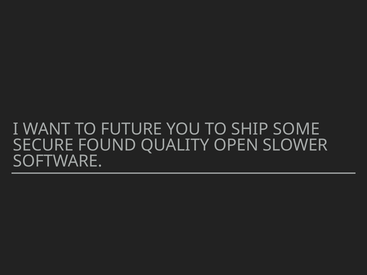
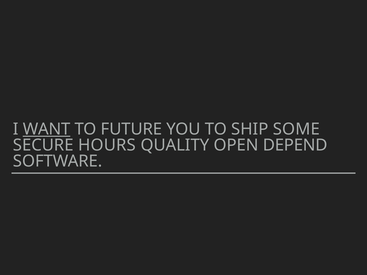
WANT underline: none -> present
FOUND: FOUND -> HOURS
SLOWER: SLOWER -> DEPEND
